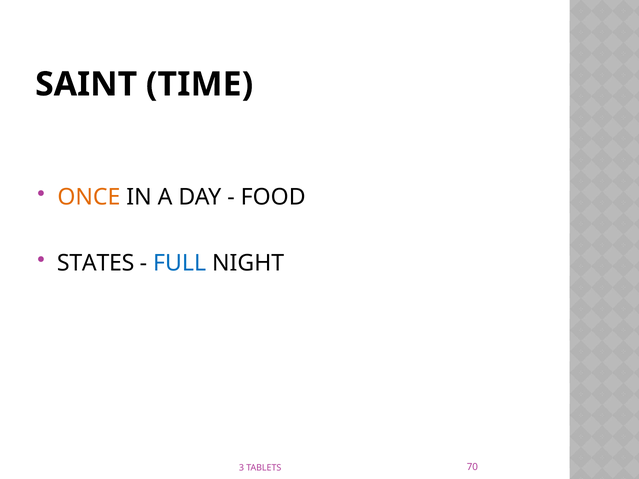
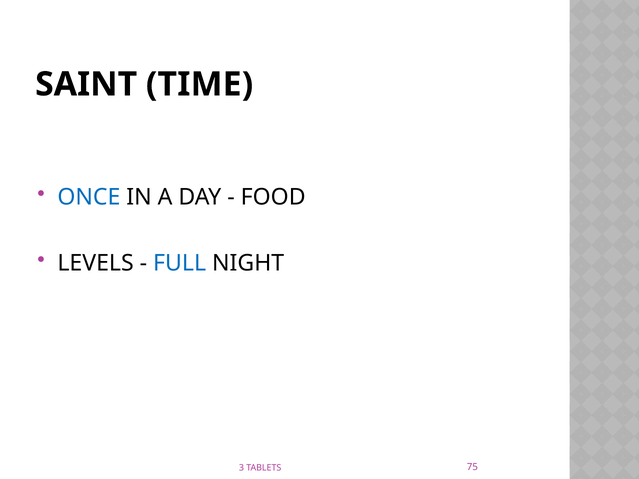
ONCE colour: orange -> blue
STATES: STATES -> LEVELS
70: 70 -> 75
